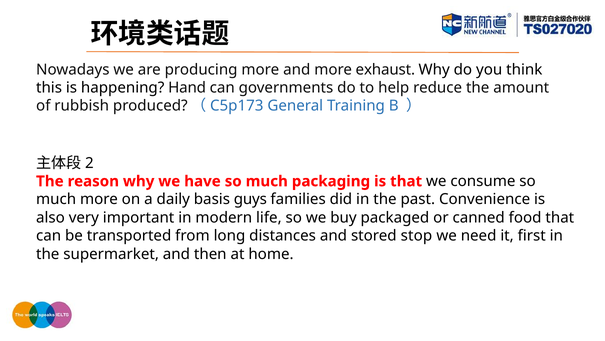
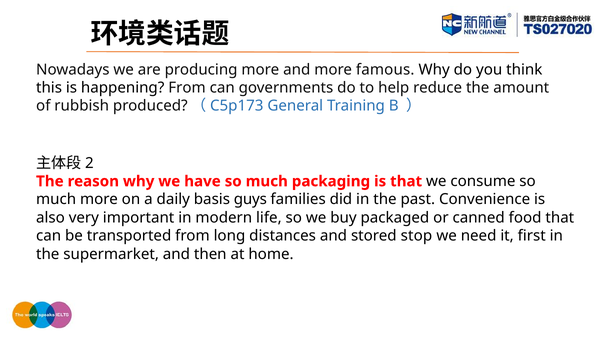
exhaust: exhaust -> famous
happening Hand: Hand -> From
